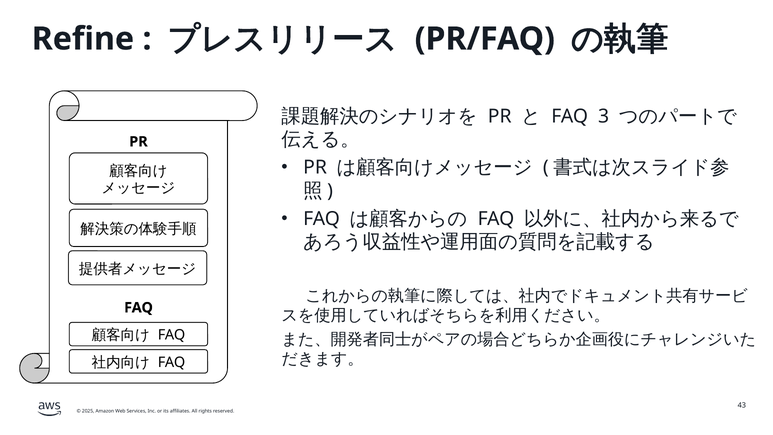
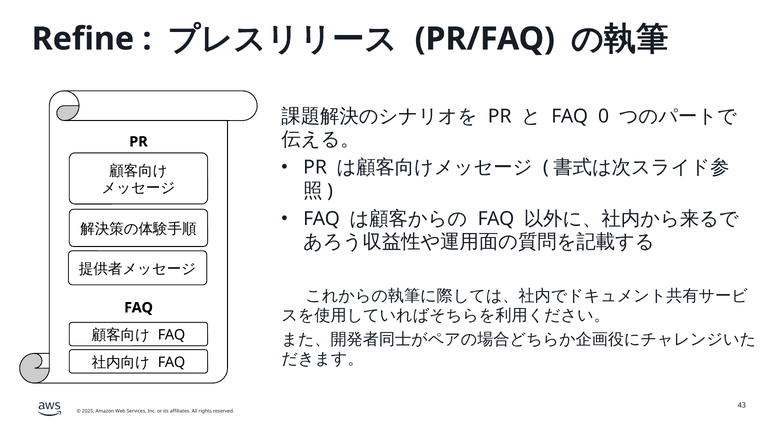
3: 3 -> 0
